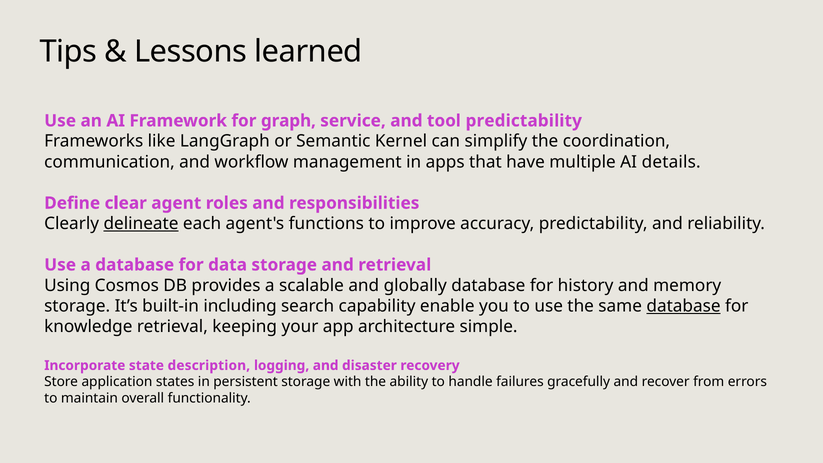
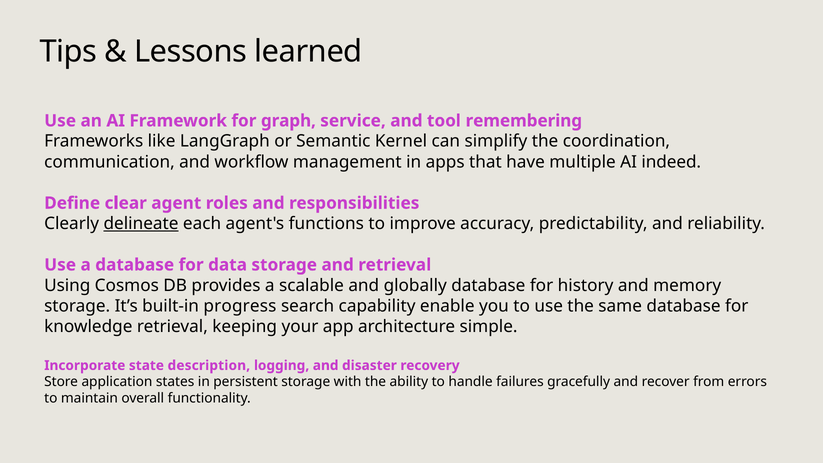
tool predictability: predictability -> remembering
details: details -> indeed
including: including -> progress
database at (684, 306) underline: present -> none
